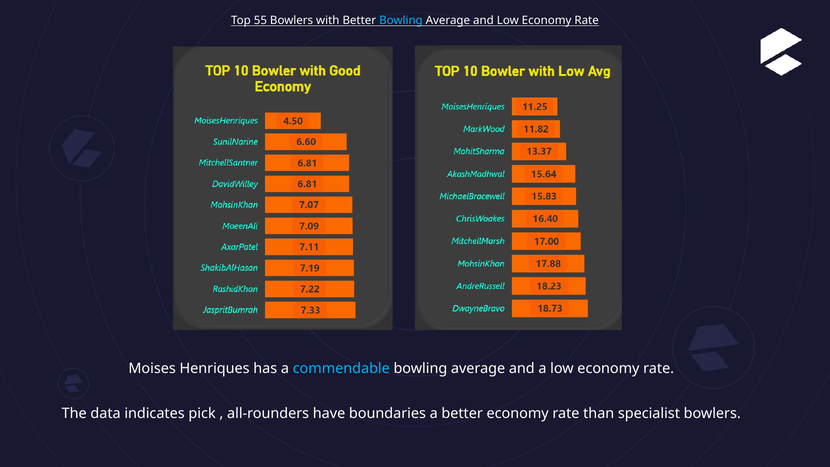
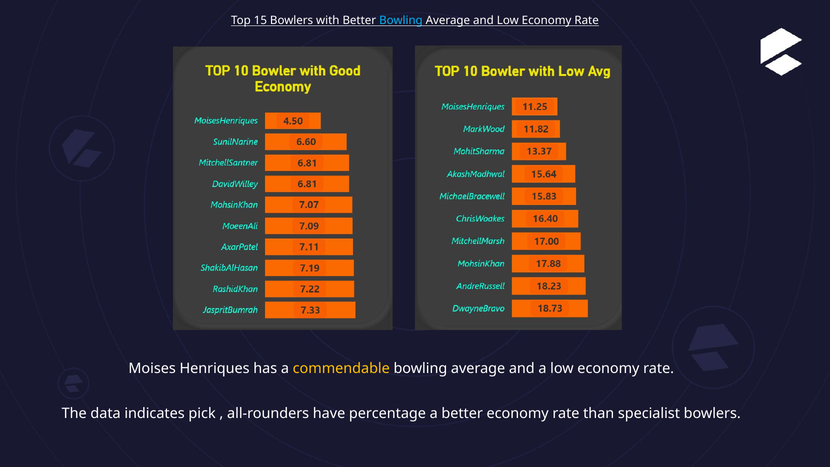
55: 55 -> 15
commendable colour: light blue -> yellow
boundaries: boundaries -> percentage
